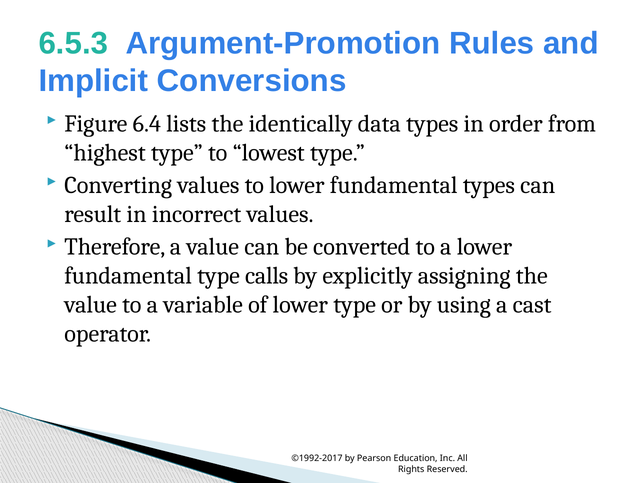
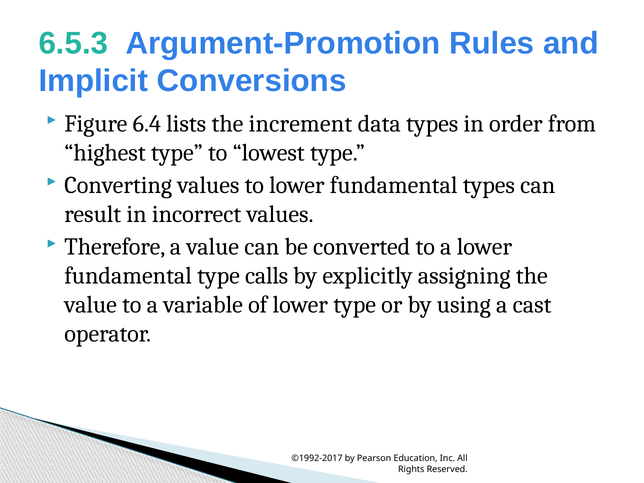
identically: identically -> increment
